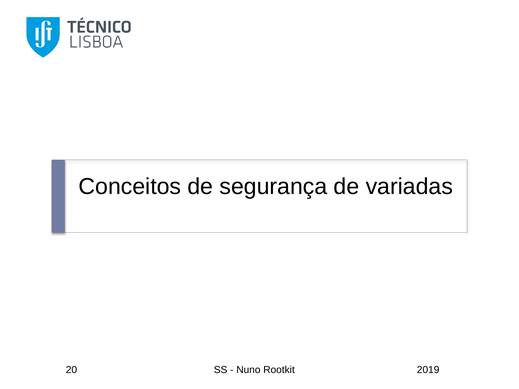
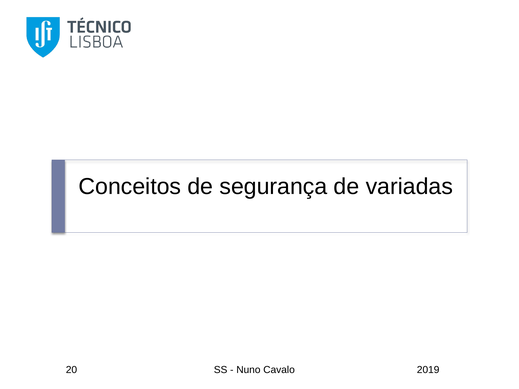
Rootkit: Rootkit -> Cavalo
